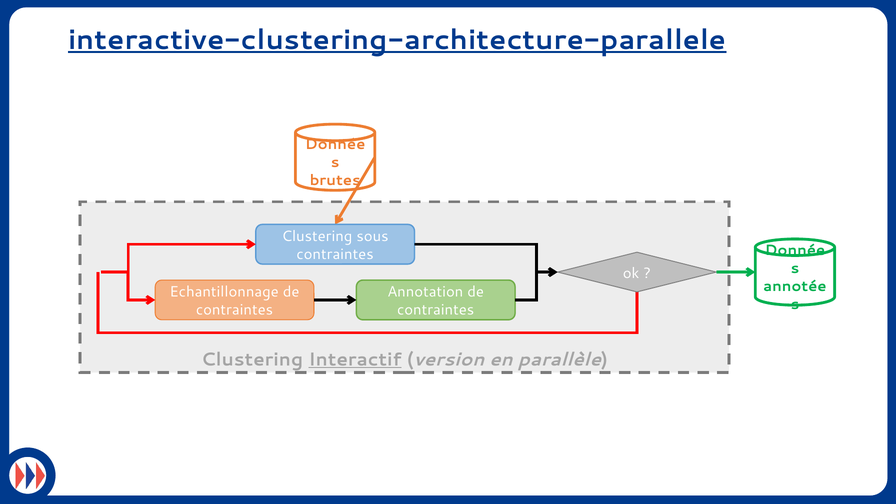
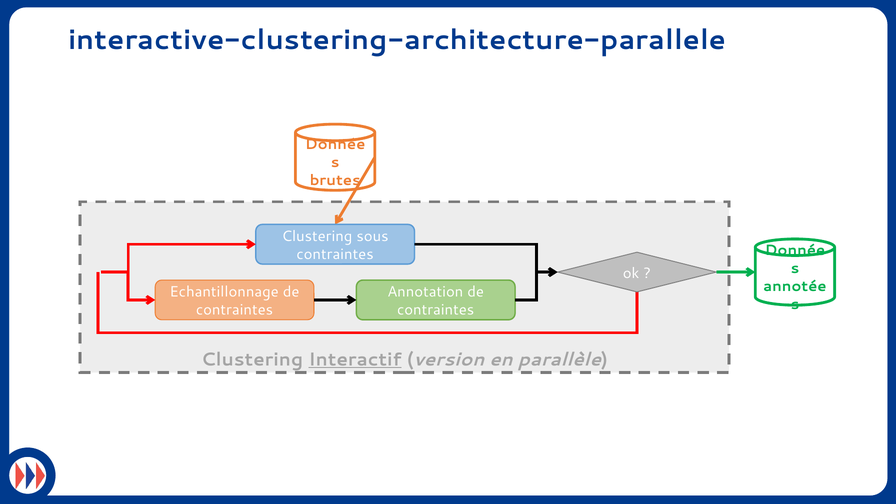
interactive-clustering-architecture-parallele underline: present -> none
